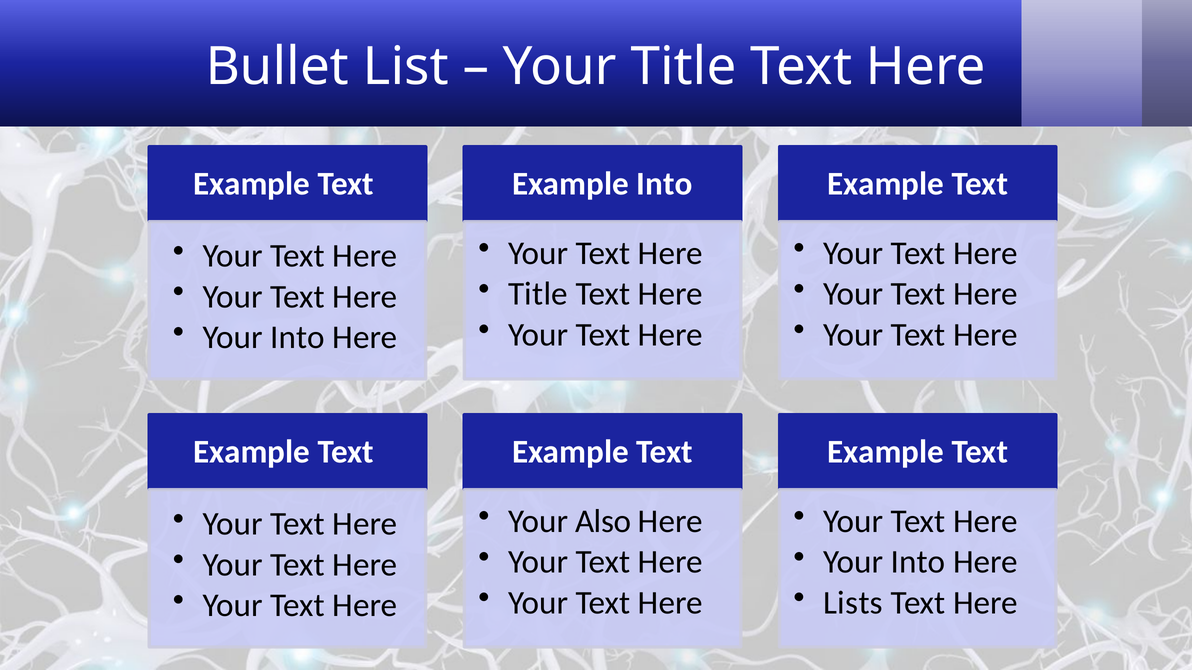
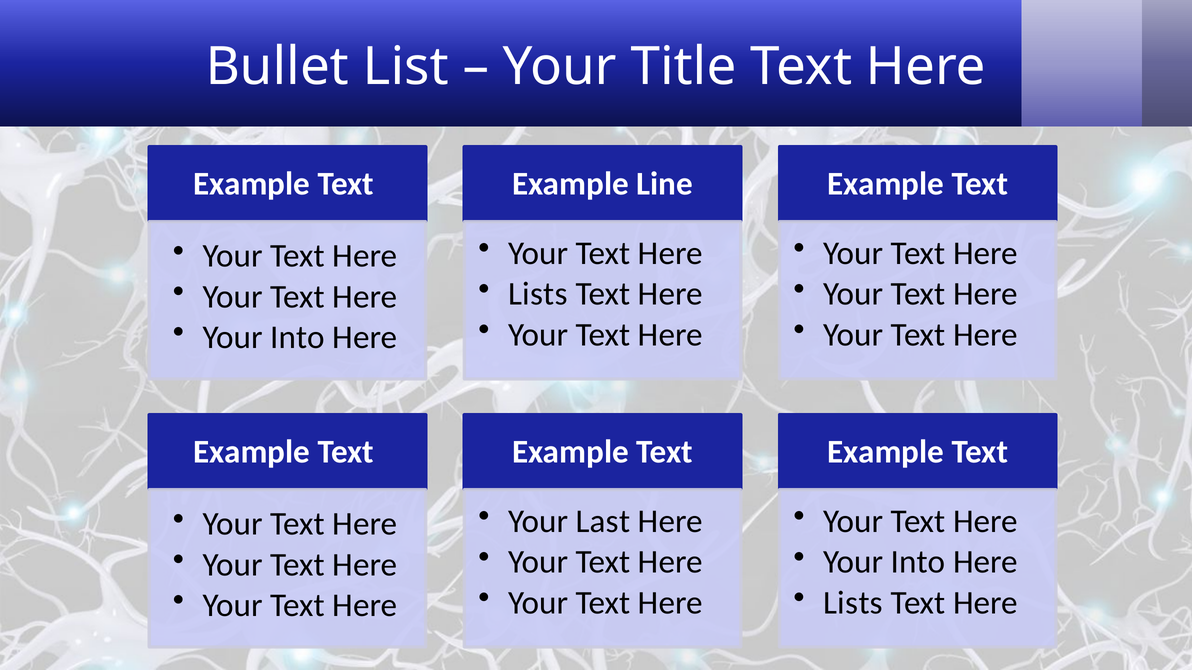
Into at (665, 184): Into -> Line
Title at (538, 294): Title -> Lists
Also: Also -> Last
